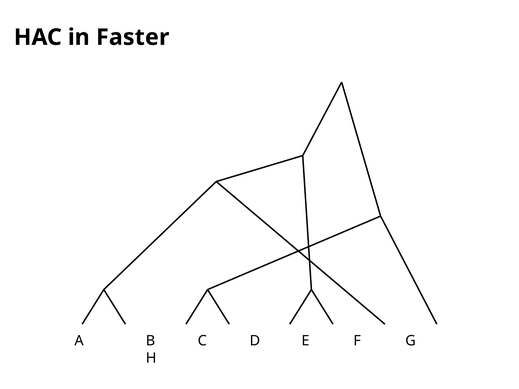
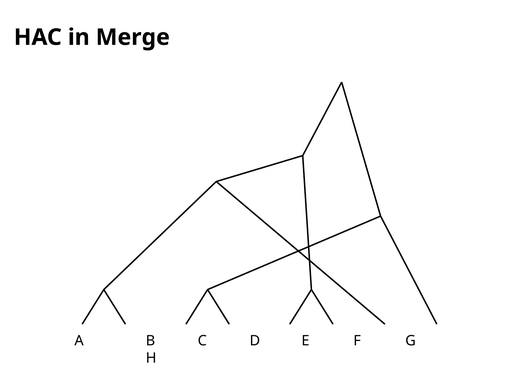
Faster: Faster -> Merge
